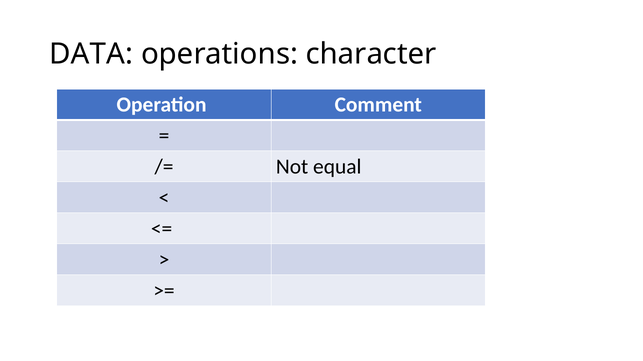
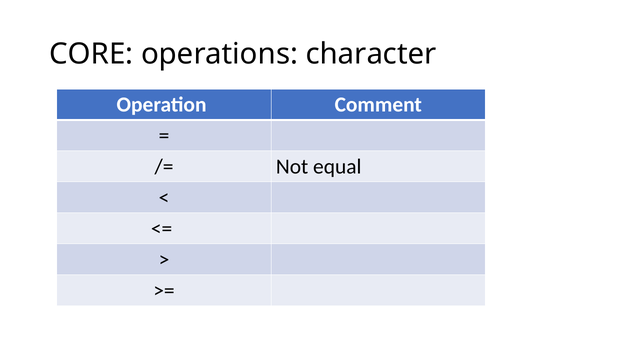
DATA: DATA -> CORE
